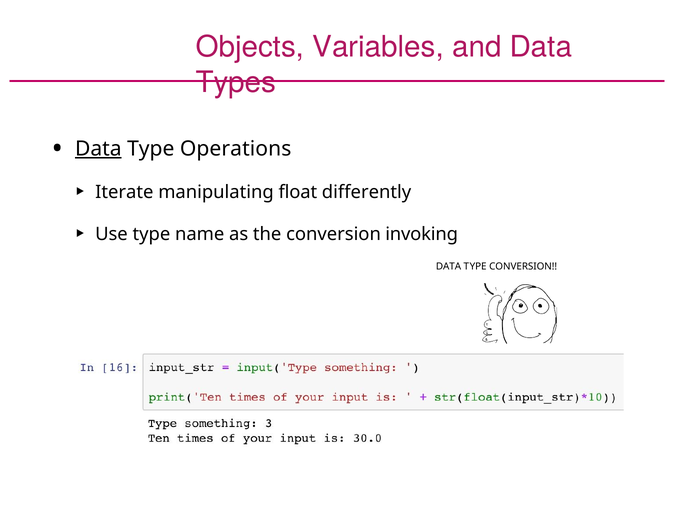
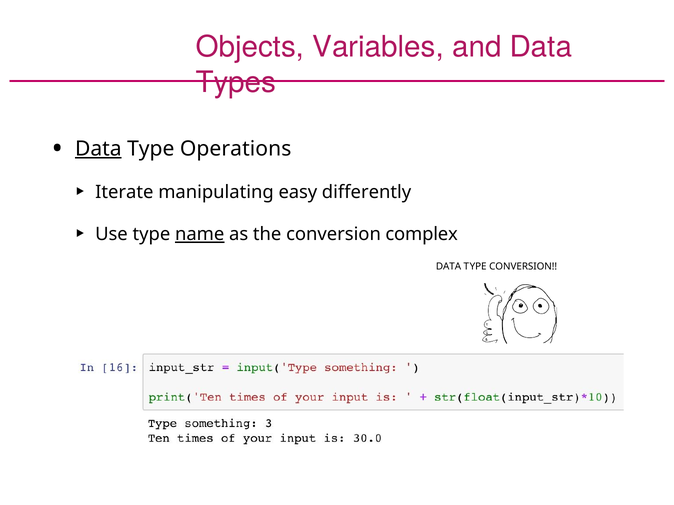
float: float -> easy
name underline: none -> present
invoking: invoking -> complex
